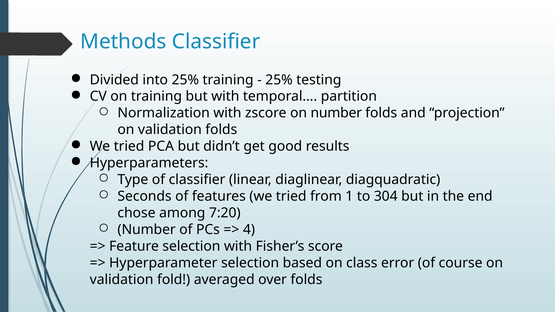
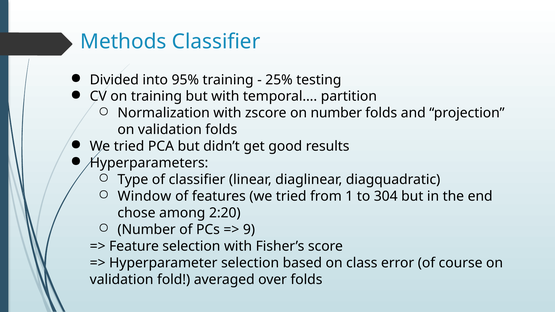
into 25%: 25% -> 95%
Seconds: Seconds -> Window
7:20: 7:20 -> 2:20
4: 4 -> 9
